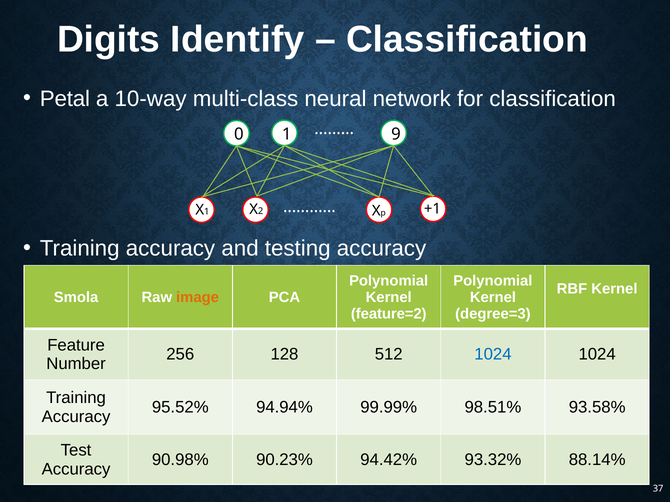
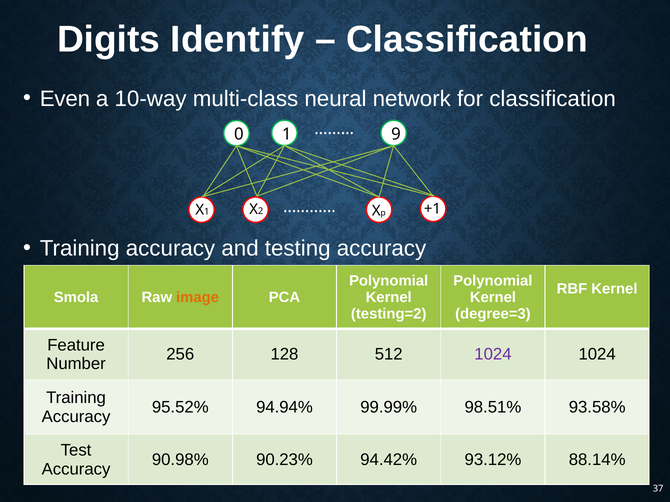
Petal: Petal -> Even
feature=2: feature=2 -> testing=2
1024 at (493, 355) colour: blue -> purple
93.32%: 93.32% -> 93.12%
